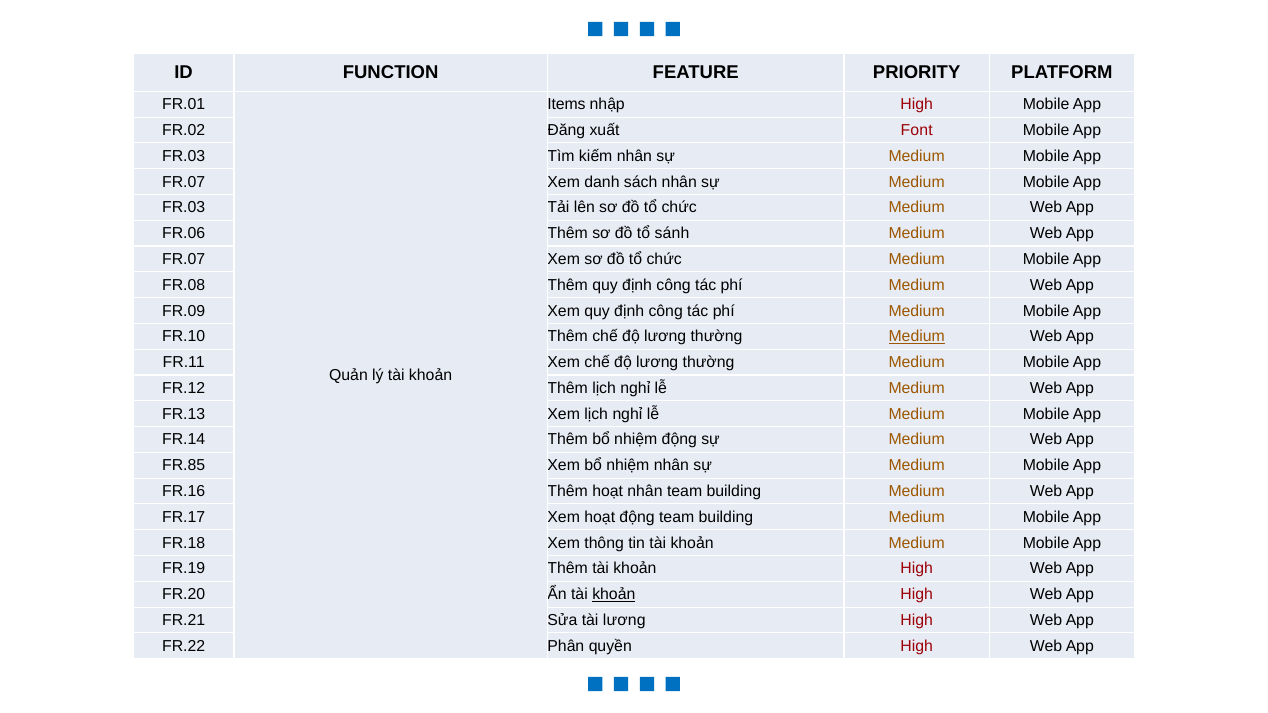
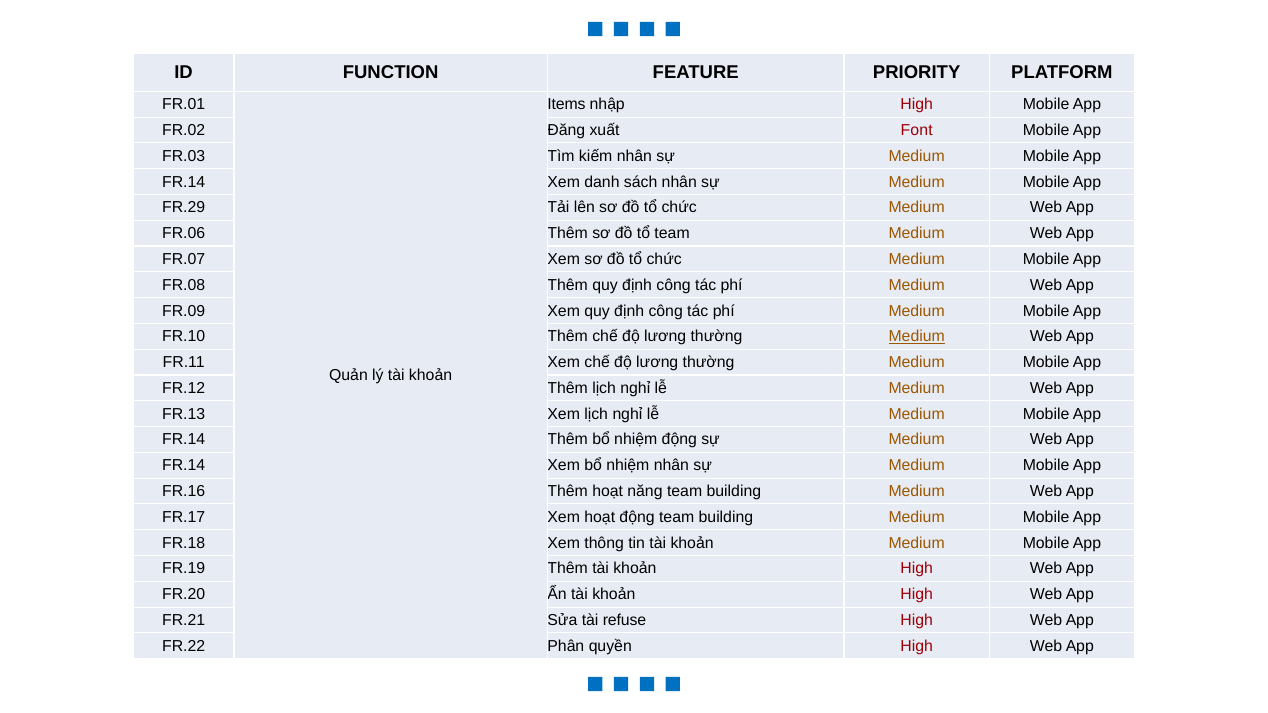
FR.07 at (184, 182): FR.07 -> FR.14
FR.03 at (184, 208): FR.03 -> FR.29
tổ sánh: sánh -> team
FR.85 at (184, 466): FR.85 -> FR.14
hoạt nhân: nhân -> năng
khoản at (614, 595) underline: present -> none
tài lương: lương -> refuse
